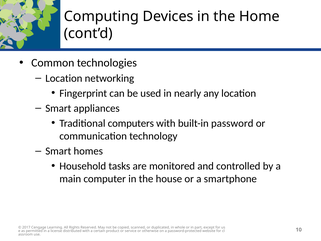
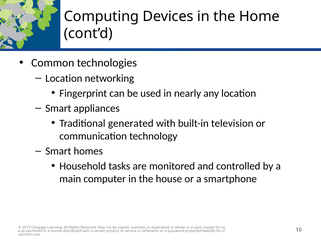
computers: computers -> generated
password: password -> television
